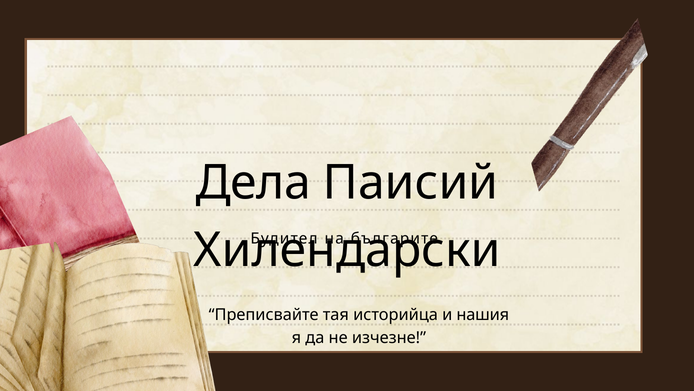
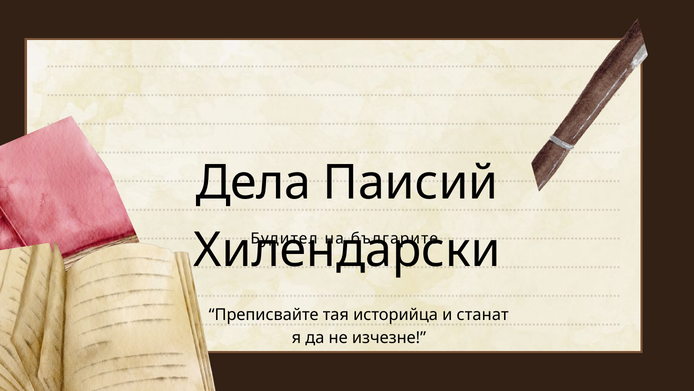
нашия: нашия -> станат
